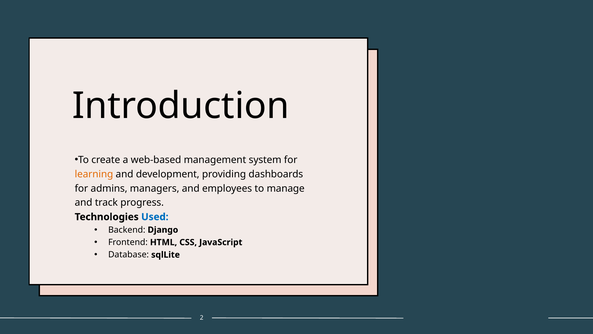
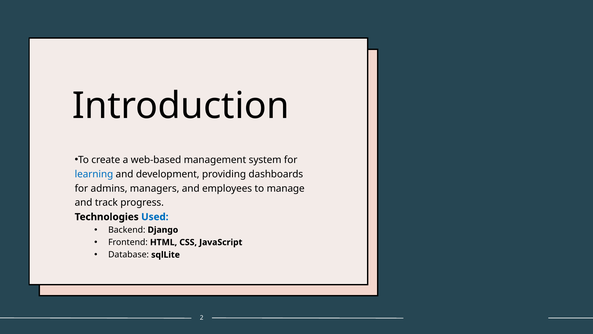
learning colour: orange -> blue
